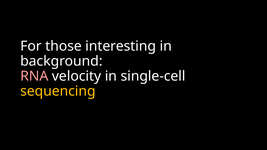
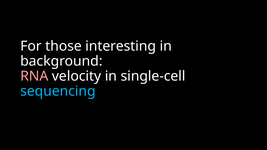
sequencing colour: yellow -> light blue
